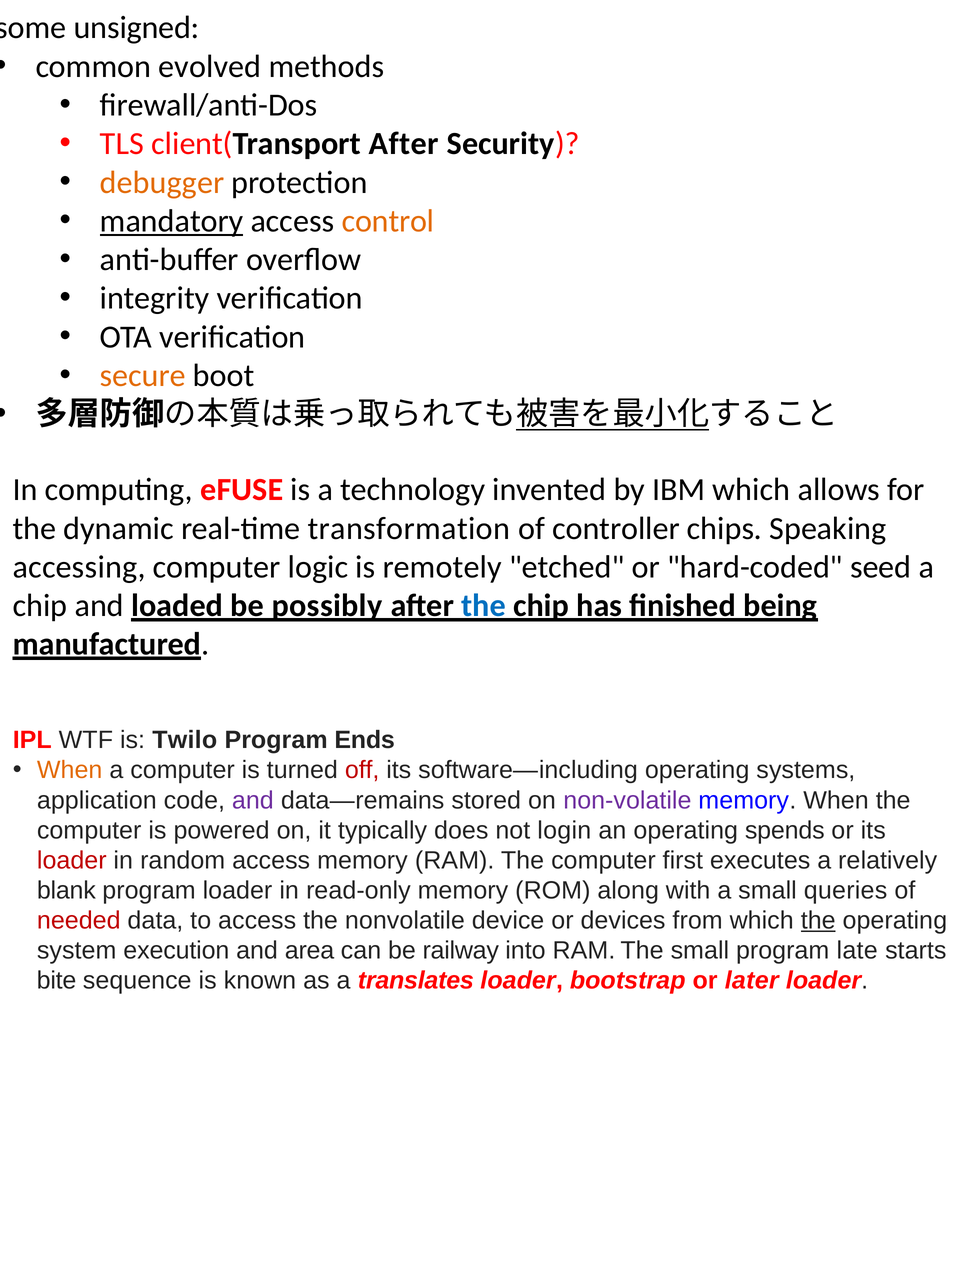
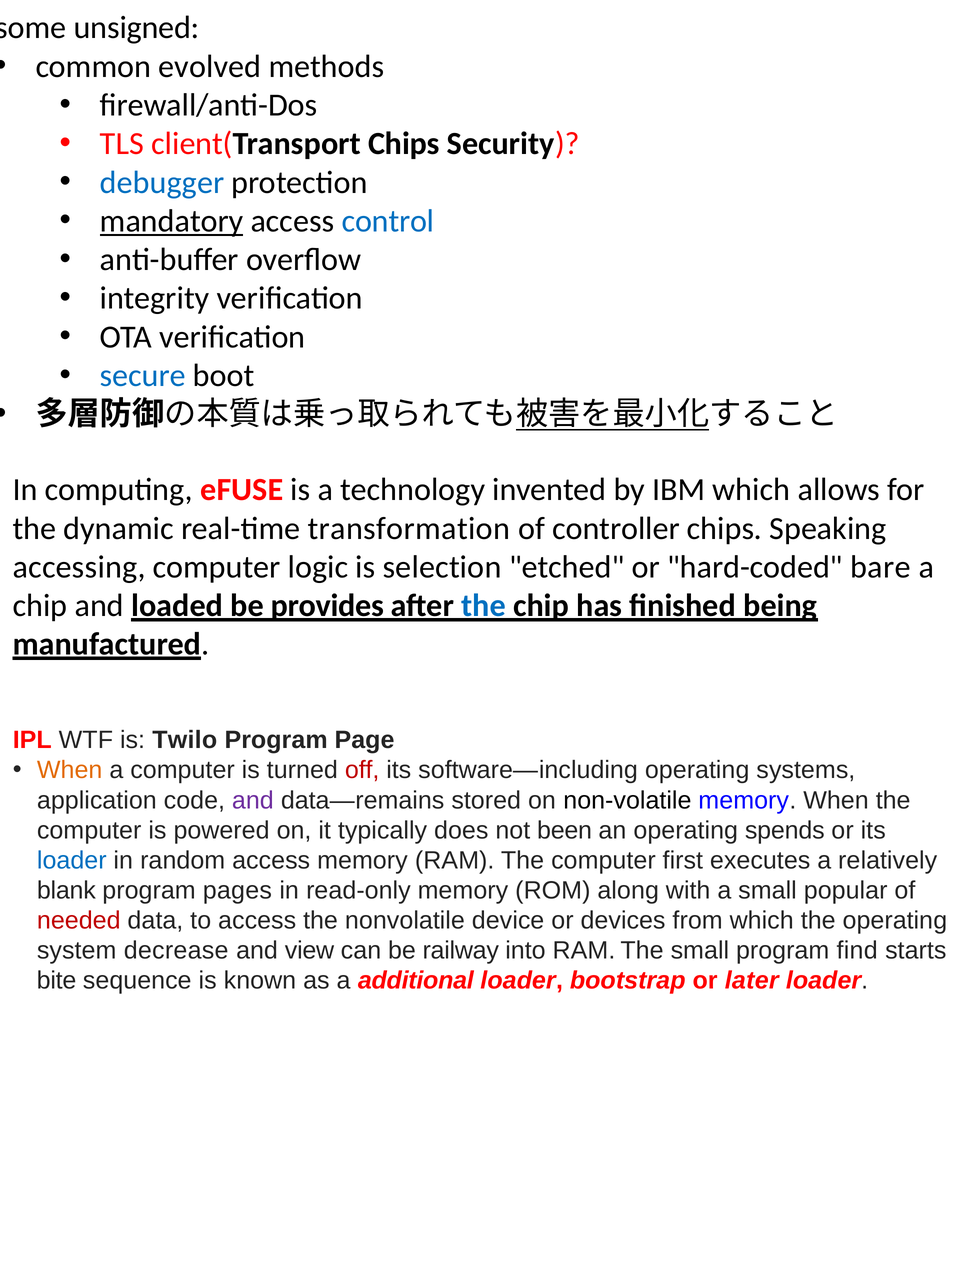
client(Transport After: After -> Chips
debugger colour: orange -> blue
control colour: orange -> blue
secure colour: orange -> blue
remotely: remotely -> selection
seed: seed -> bare
possibly: possibly -> provides
Ends: Ends -> Page
non-volatile colour: purple -> black
login: login -> been
loader at (72, 860) colour: red -> blue
program loader: loader -> pages
queries: queries -> popular
the at (818, 921) underline: present -> none
execution: execution -> decrease
area: area -> view
late: late -> find
translates: translates -> additional
